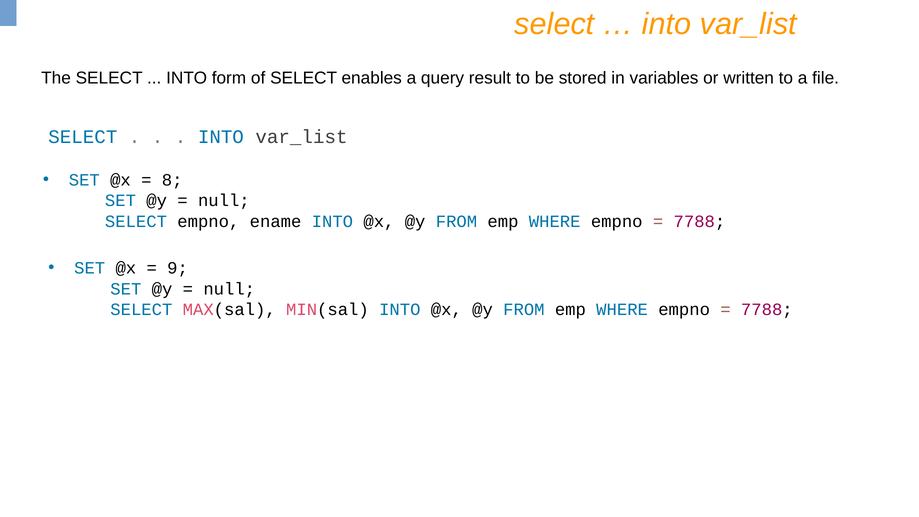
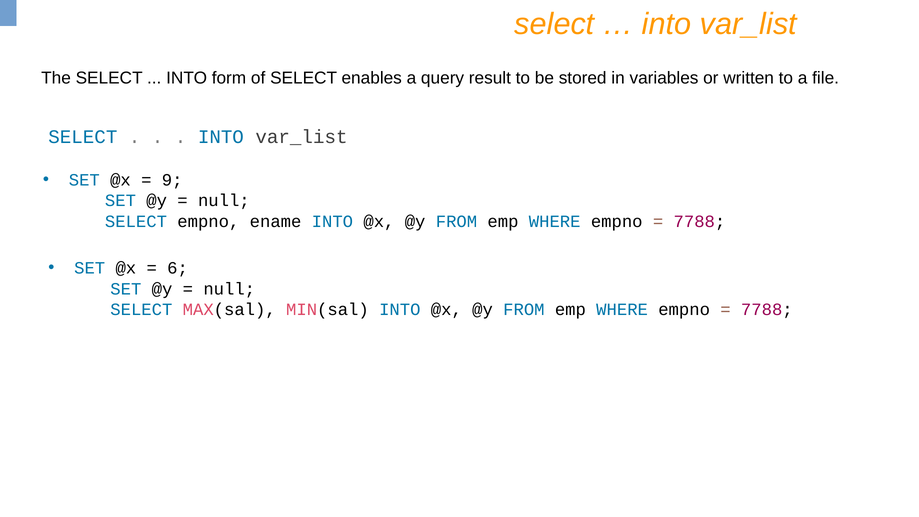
8: 8 -> 9
9: 9 -> 6
